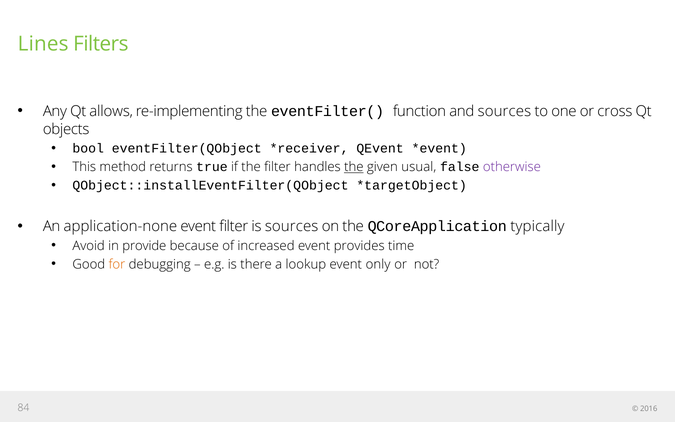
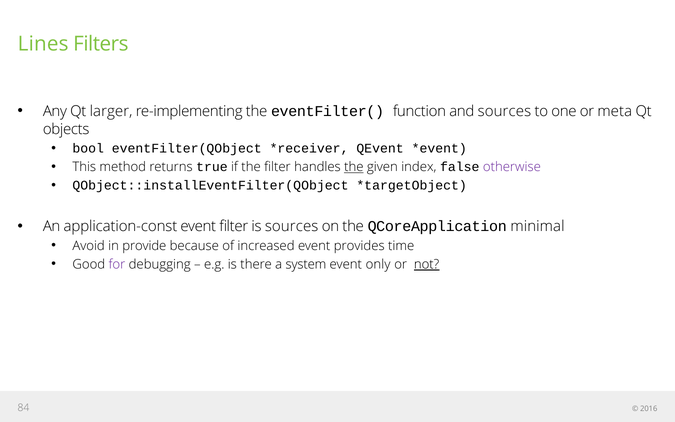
allows: allows -> larger
cross: cross -> meta
usual: usual -> index
application-none: application-none -> application-const
typically: typically -> minimal
for colour: orange -> purple
lookup: lookup -> system
not underline: none -> present
